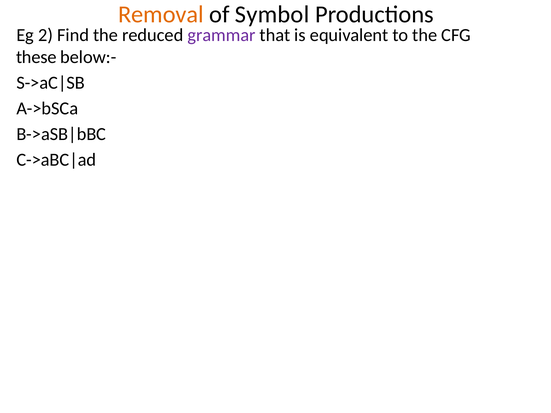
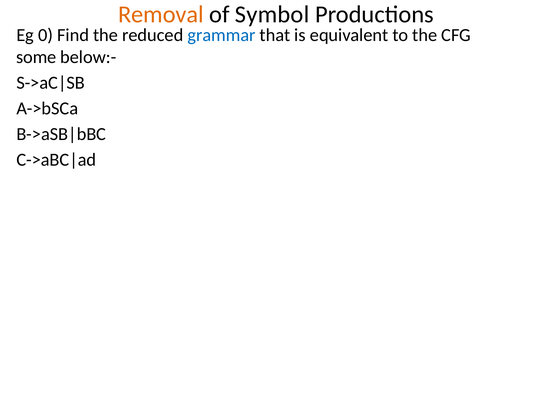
2: 2 -> 0
grammar colour: purple -> blue
these: these -> some
